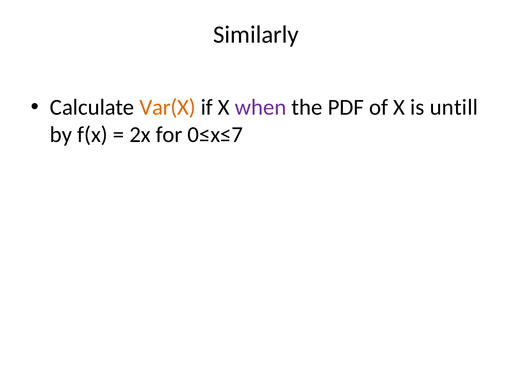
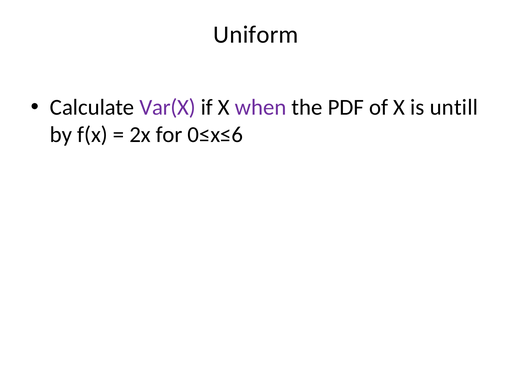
Similarly: Similarly -> Uniform
Var(X colour: orange -> purple
0≤x≤7: 0≤x≤7 -> 0≤x≤6
